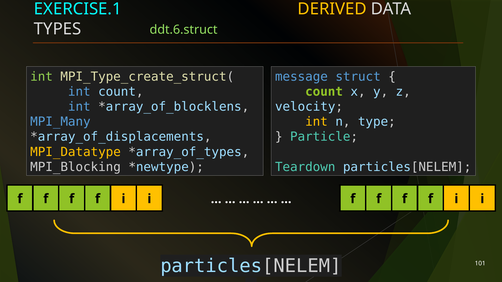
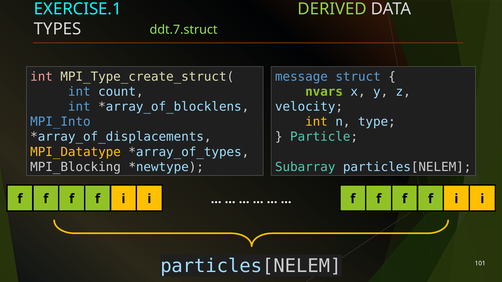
DERIVED colour: yellow -> light green
ddt.6.struct: ddt.6.struct -> ddt.7.struct
int at (42, 77) colour: light green -> pink
count at (324, 92): count -> nvars
MPI_Many: MPI_Many -> MPI_Into
Teardown: Teardown -> Subarray
